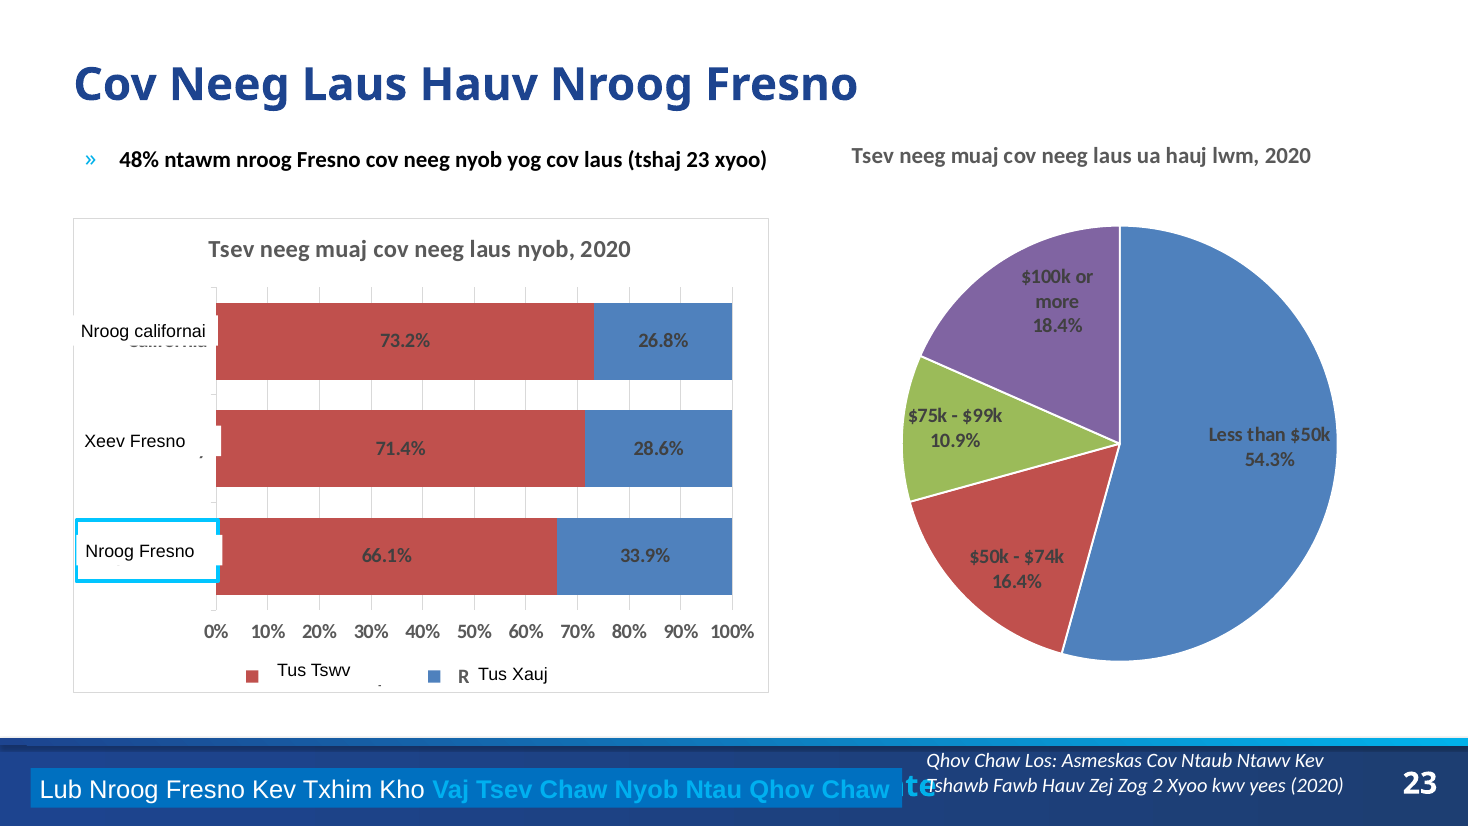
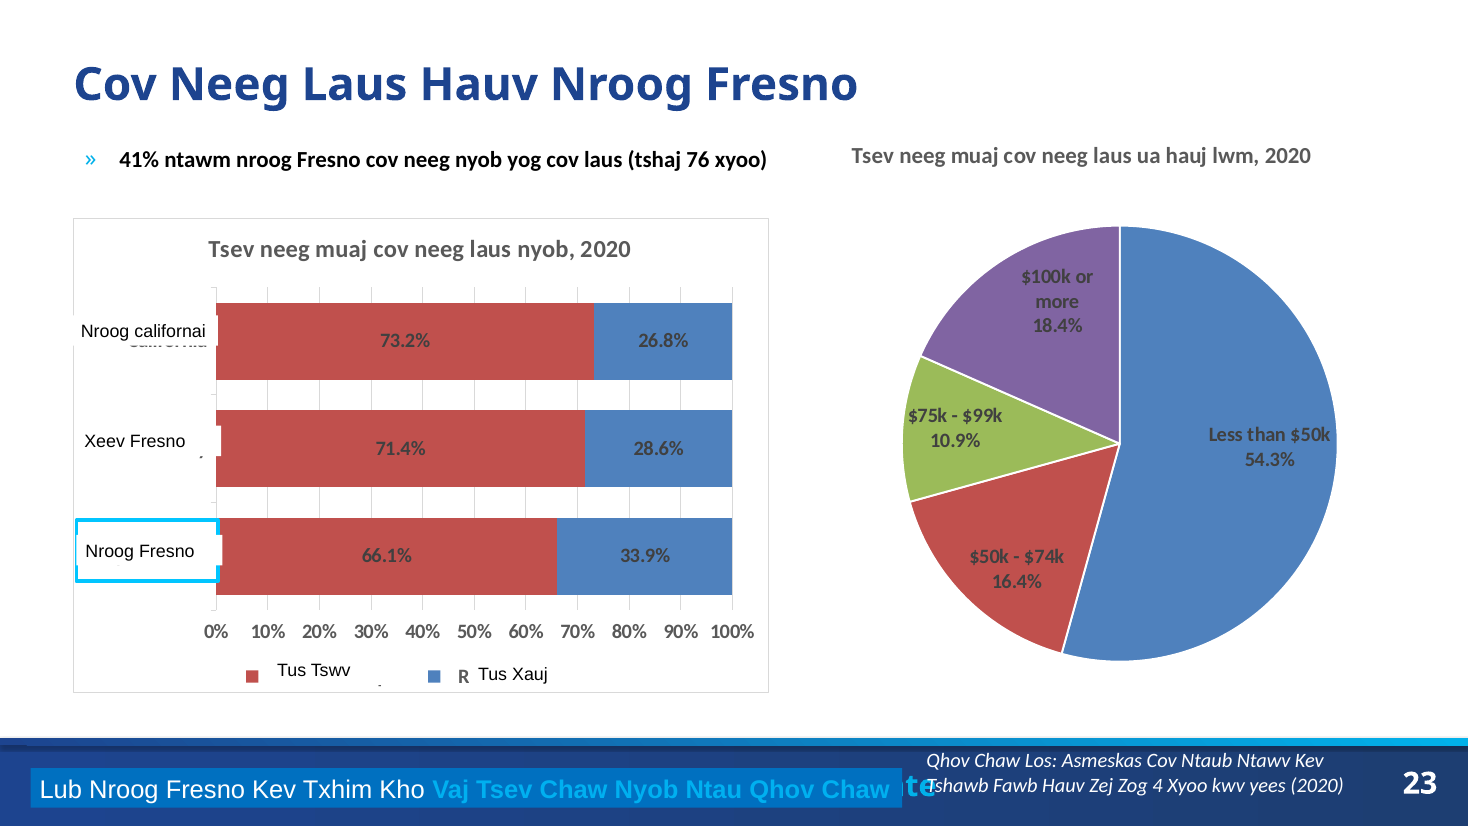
48%: 48% -> 41%
tshaj 23: 23 -> 76
2: 2 -> 4
